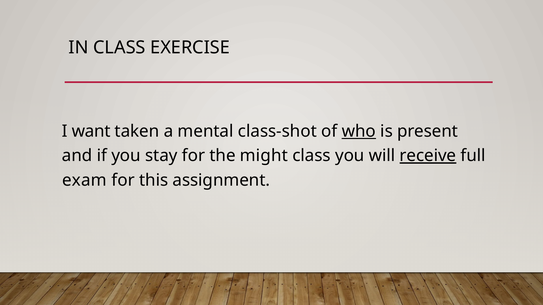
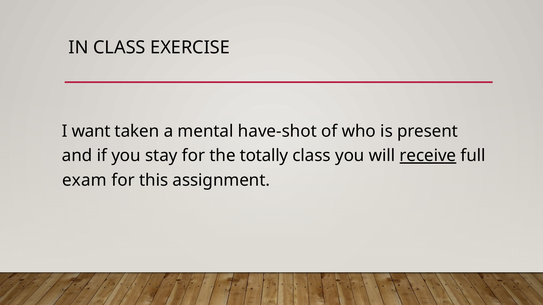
class-shot: class-shot -> have-shot
who underline: present -> none
might: might -> totally
